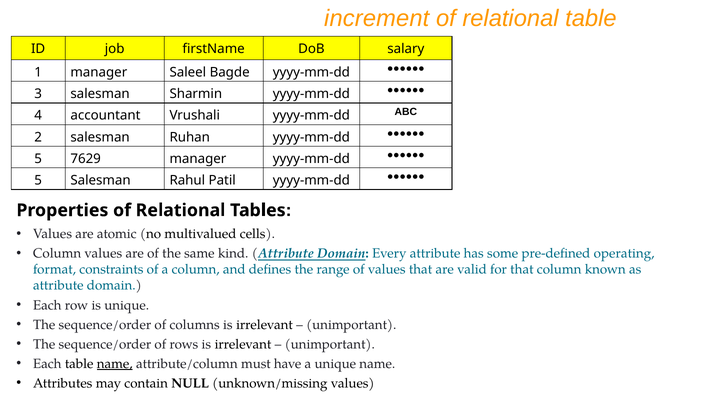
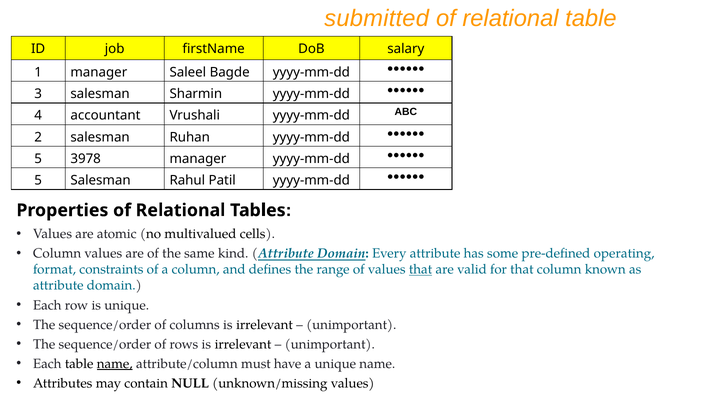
increment: increment -> submitted
7629: 7629 -> 3978
that at (421, 270) underline: none -> present
